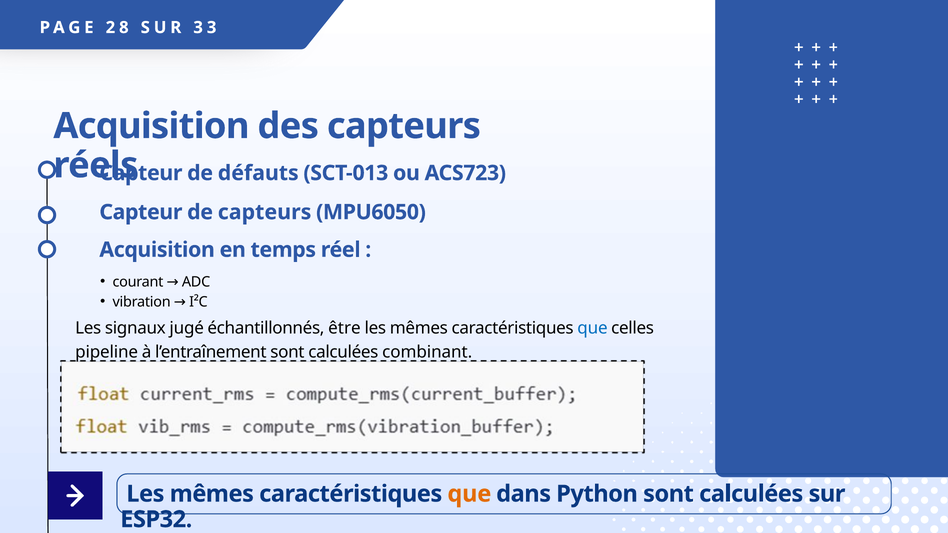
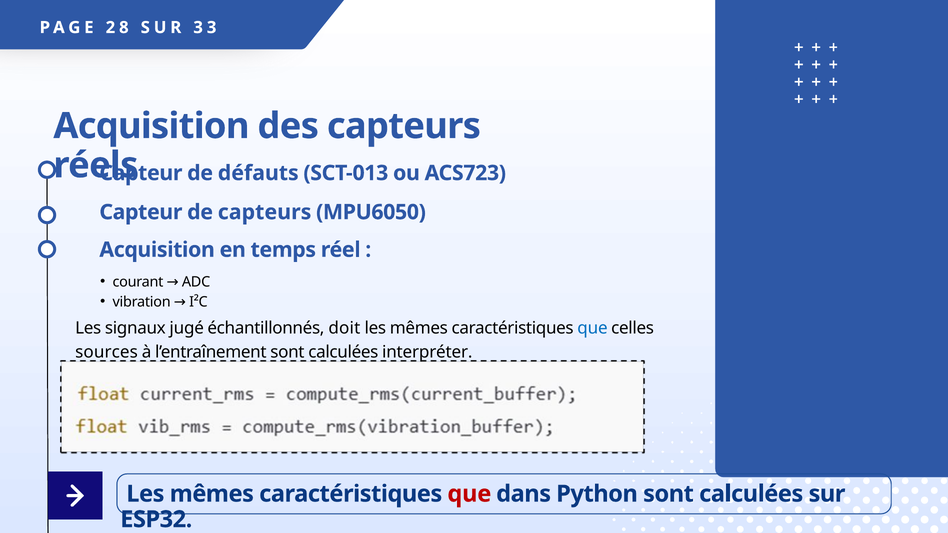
être: être -> doit
pipeline: pipeline -> sources
combinant: combinant -> interpréter
que at (469, 494) colour: orange -> red
